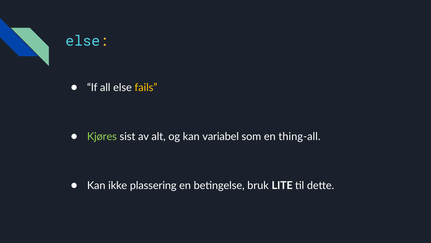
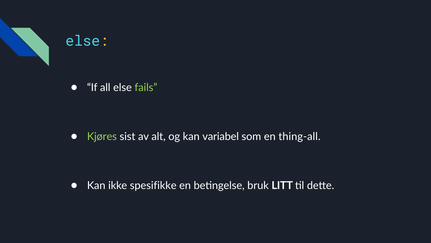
fails colour: yellow -> light green
plassering: plassering -> spesifikke
LITE: LITE -> LITT
